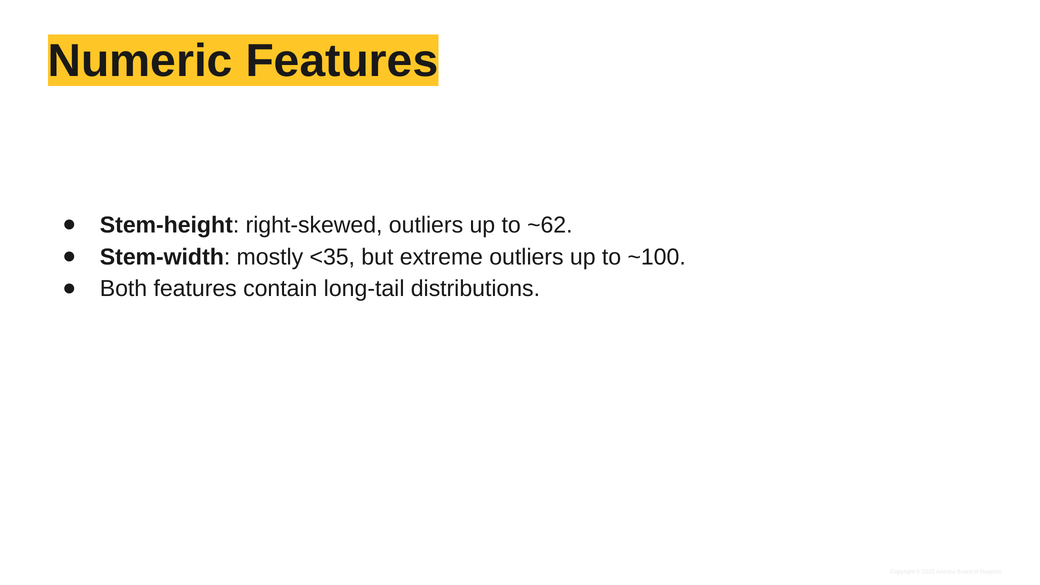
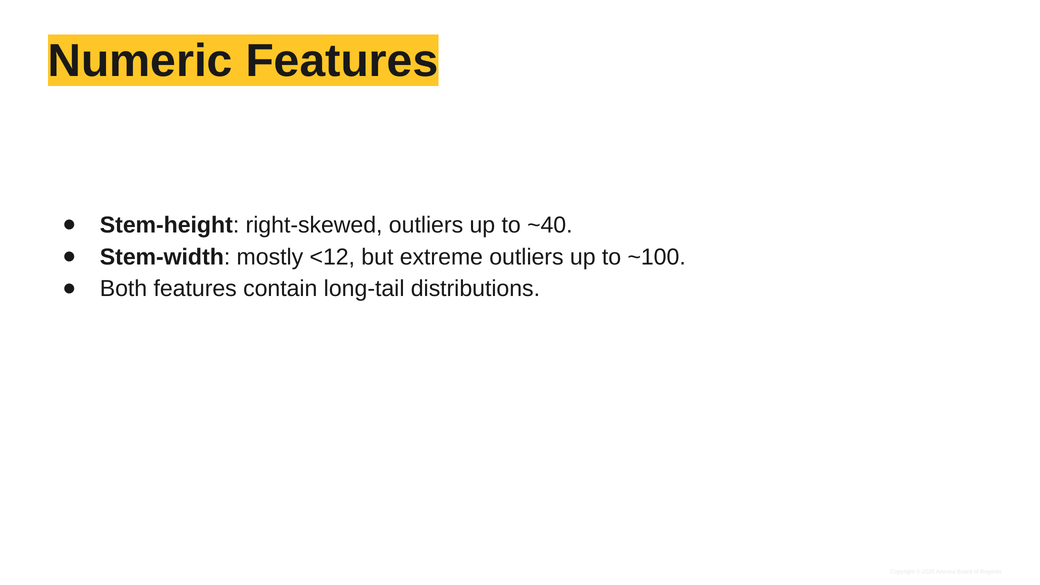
~62: ~62 -> ~40
<35: <35 -> <12
